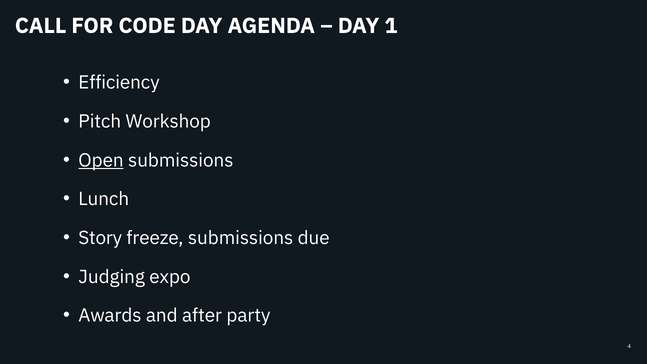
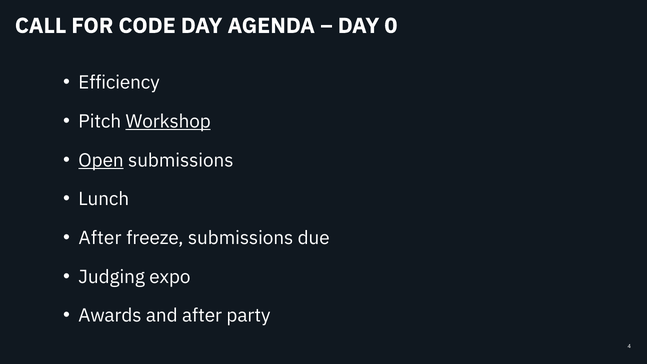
1: 1 -> 0
Workshop underline: none -> present
Story at (100, 238): Story -> After
